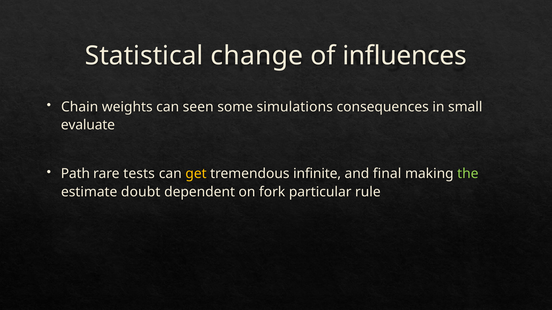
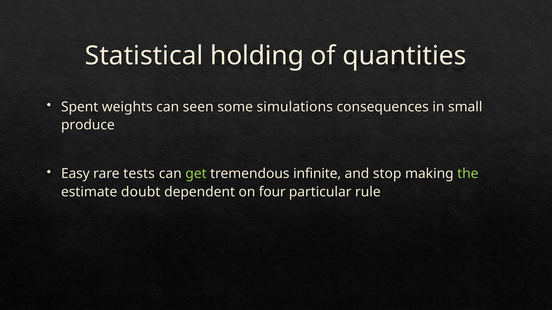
change: change -> holding
influences: influences -> quantities
Chain: Chain -> Spent
evaluate: evaluate -> produce
Path: Path -> Easy
get colour: yellow -> light green
final: final -> stop
fork: fork -> four
